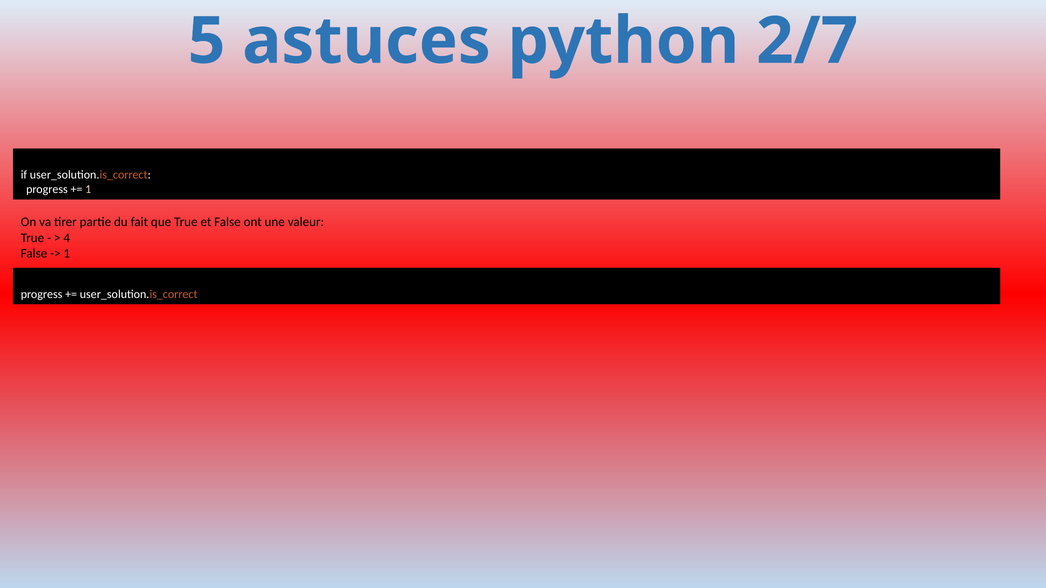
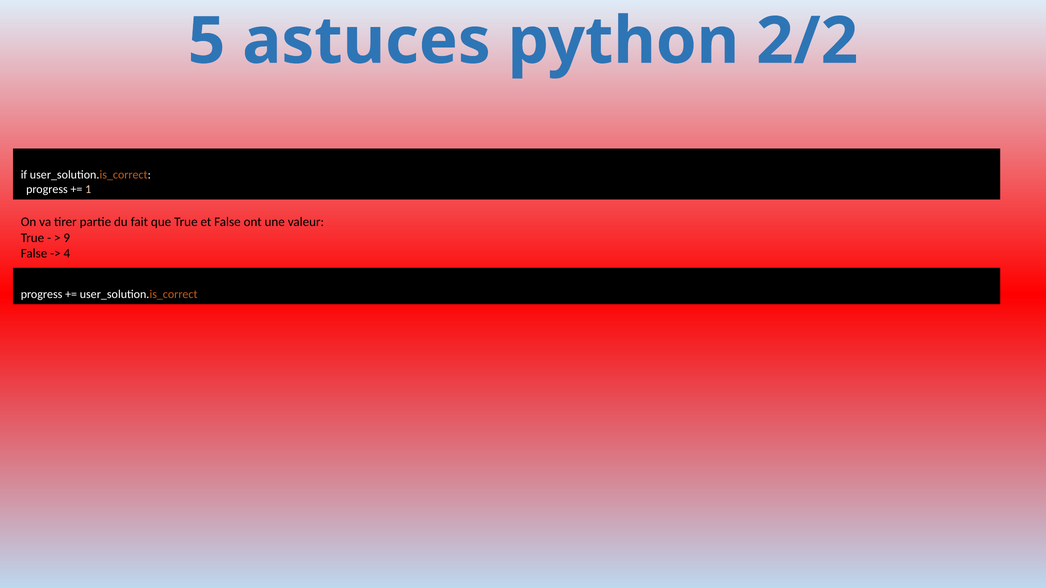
2/7: 2/7 -> 2/2
4: 4 -> 9
1 at (67, 254): 1 -> 4
